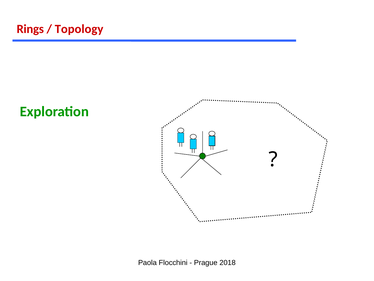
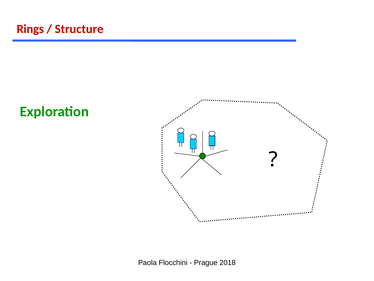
Topology: Topology -> Structure
